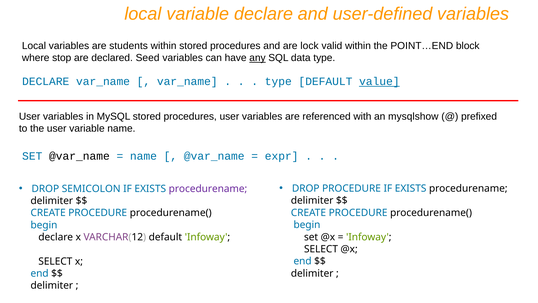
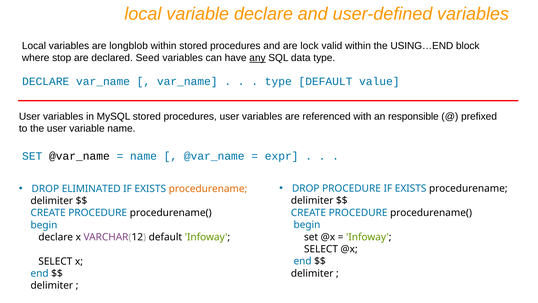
students: students -> longblob
POINT…END: POINT…END -> USING…END
value underline: present -> none
mysqlshow: mysqlshow -> responsible
SEMICOLON: SEMICOLON -> ELIMINATED
procedurename at (208, 188) colour: purple -> orange
